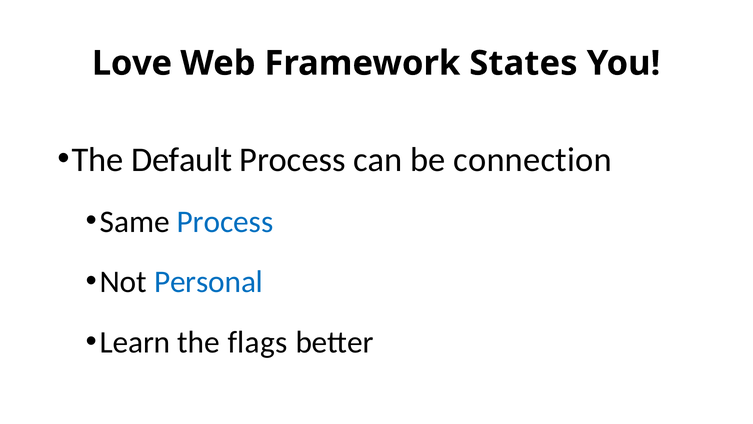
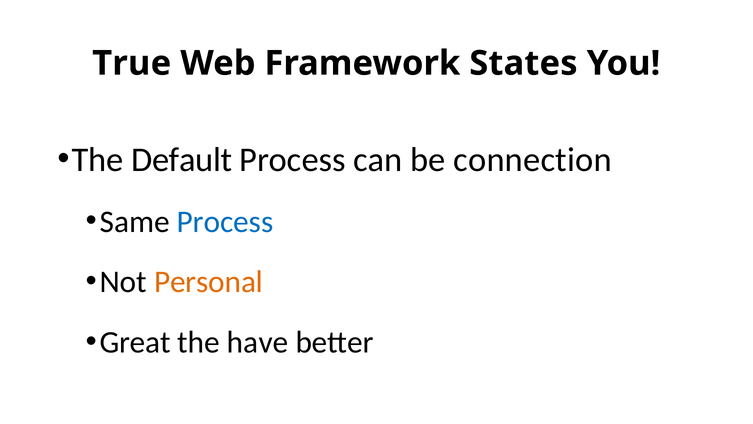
Love: Love -> True
Personal colour: blue -> orange
Learn: Learn -> Great
flags: flags -> have
